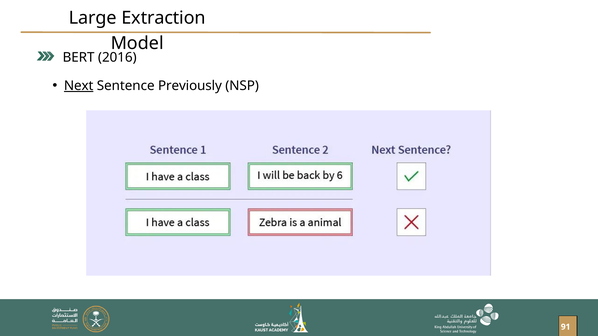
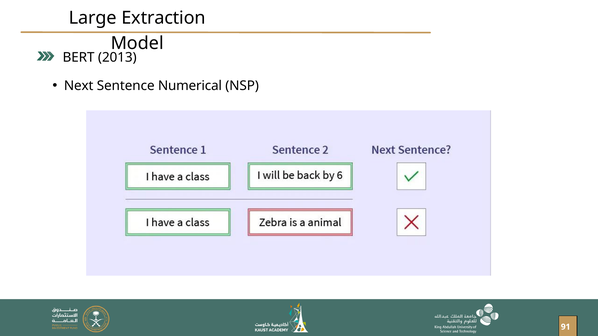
2016: 2016 -> 2013
Next underline: present -> none
Previously: Previously -> Numerical
